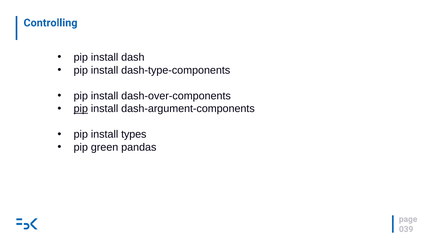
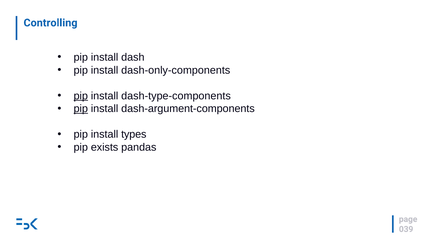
dash-type-components: dash-type-components -> dash-only-components
pip at (81, 96) underline: none -> present
dash-over-components: dash-over-components -> dash-type-components
green: green -> exists
